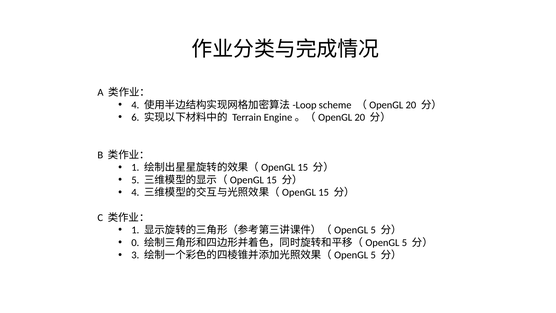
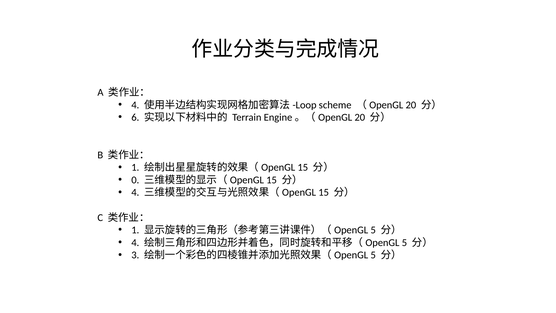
5 at (135, 180): 5 -> 0
0 at (135, 242): 0 -> 4
